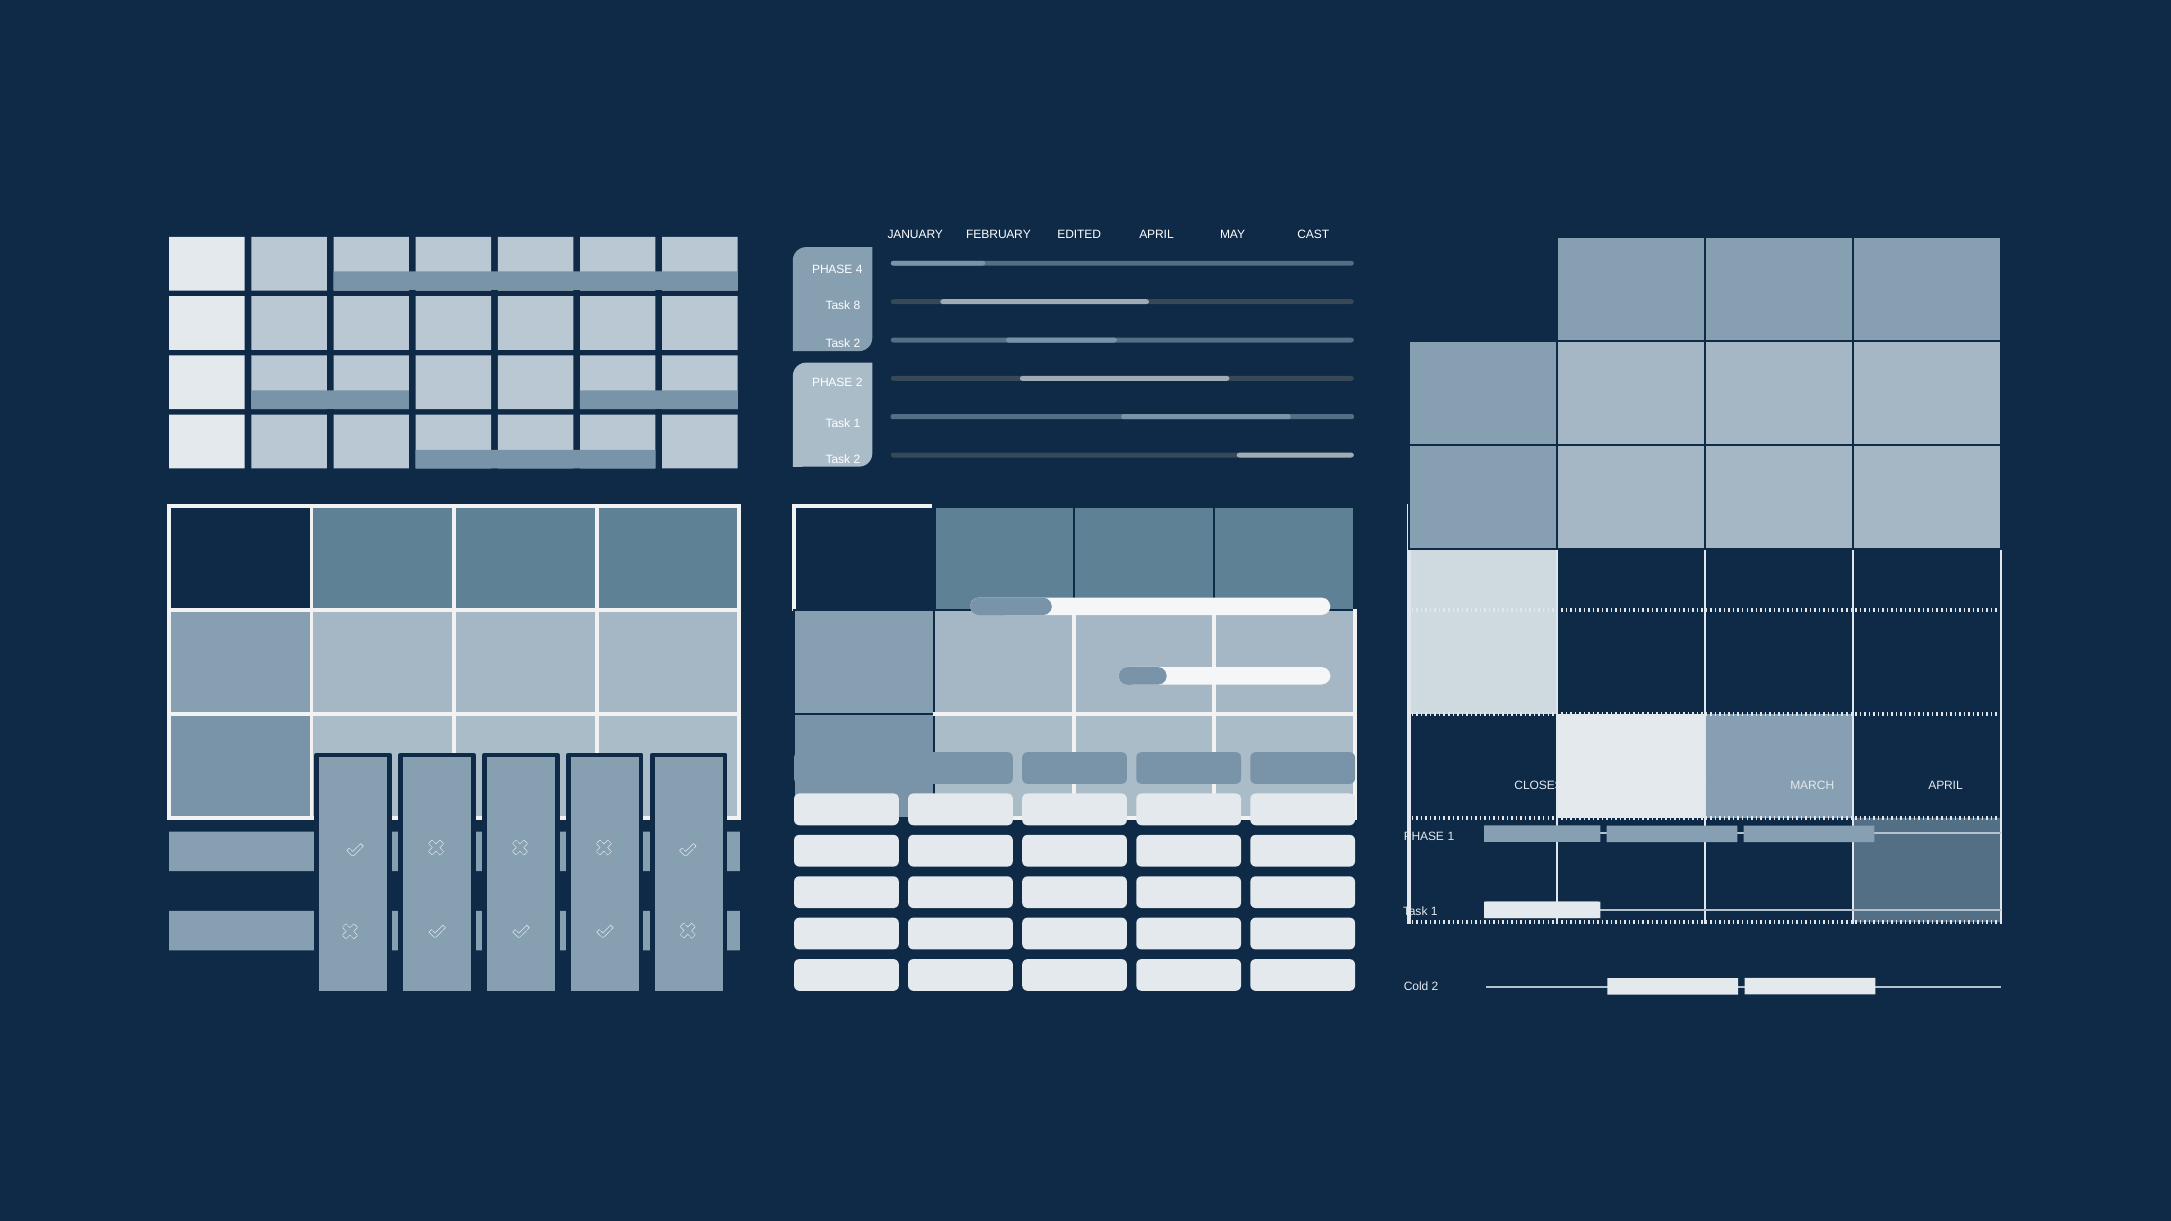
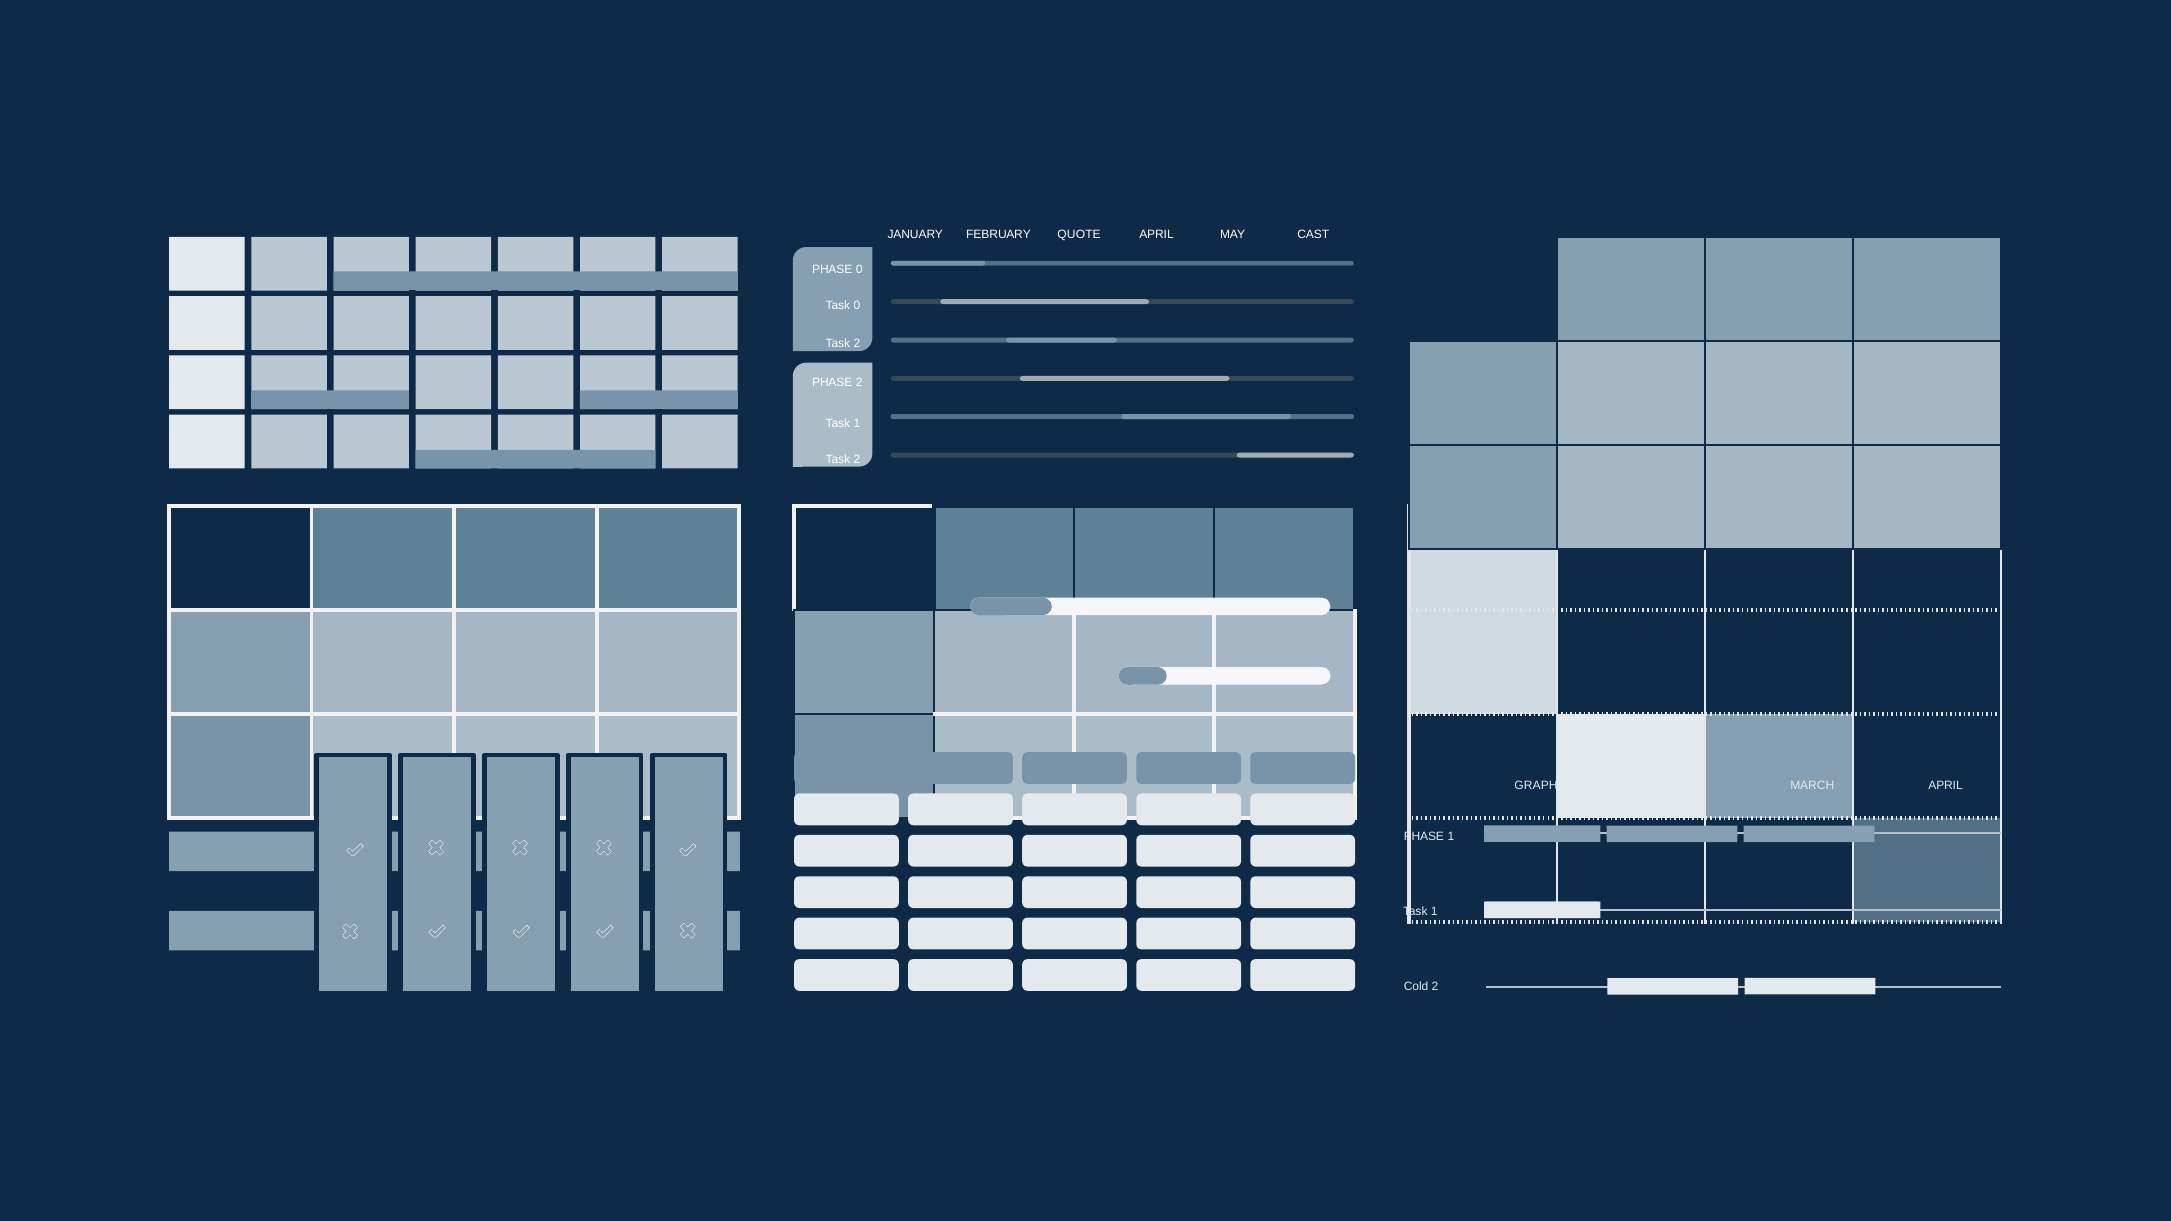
EDITED: EDITED -> QUOTE
PHASE 4: 4 -> 0
Task 8: 8 -> 0
CLOSEST: CLOSEST -> GRAPHIC
